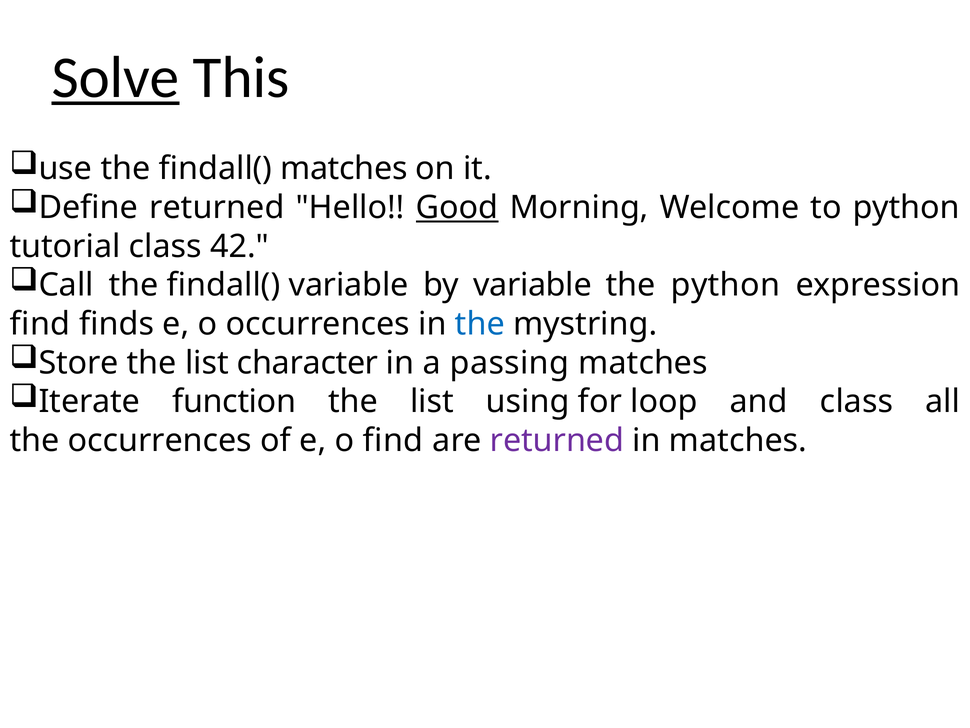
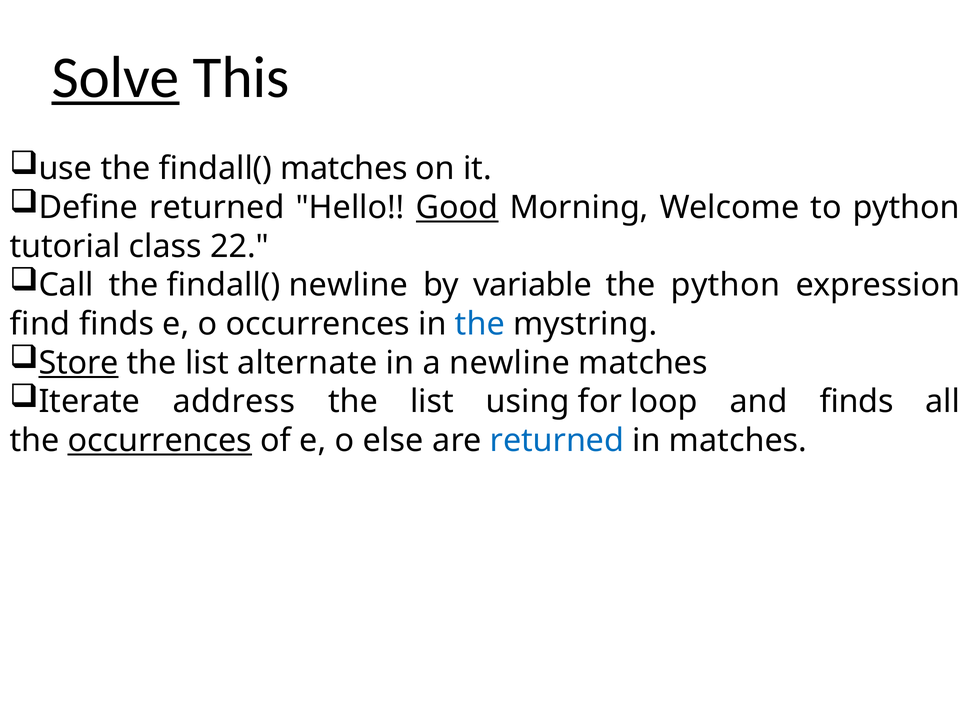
42: 42 -> 22
findall( variable: variable -> newline
Store underline: none -> present
character: character -> alternate
a passing: passing -> newline
function: function -> address
and class: class -> finds
occurrences at (160, 440) underline: none -> present
o find: find -> else
returned at (557, 440) colour: purple -> blue
